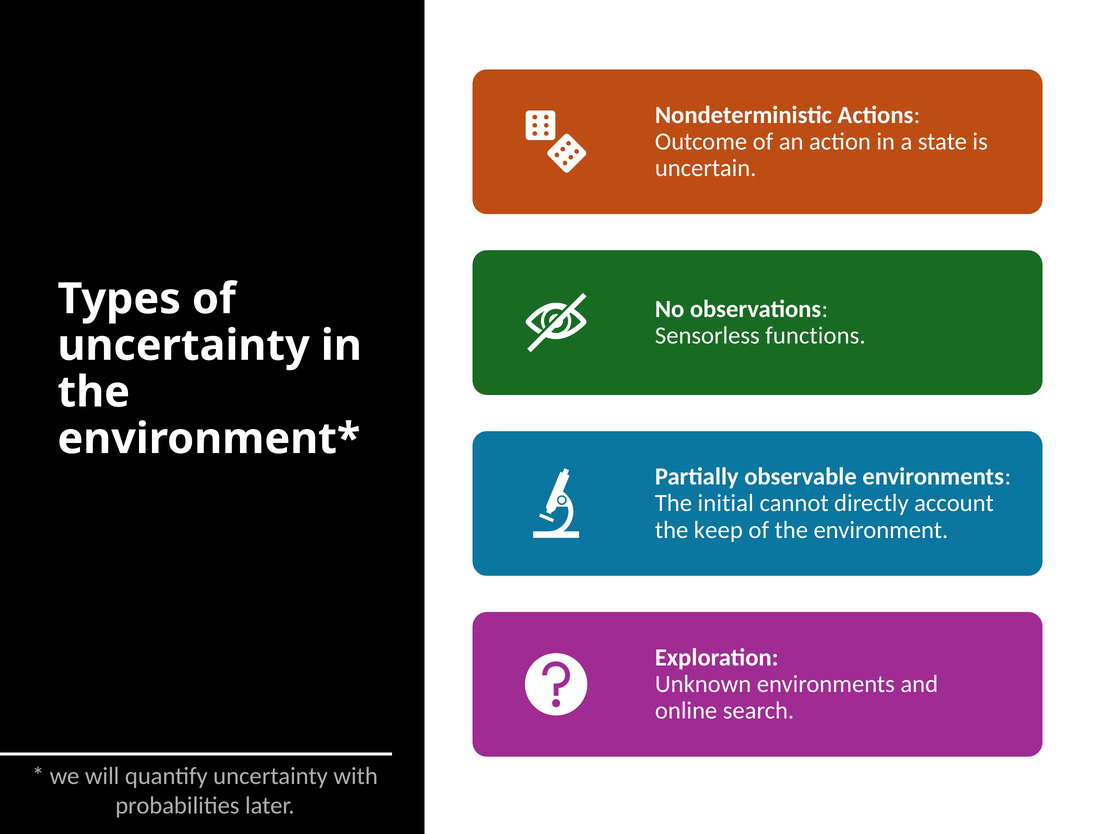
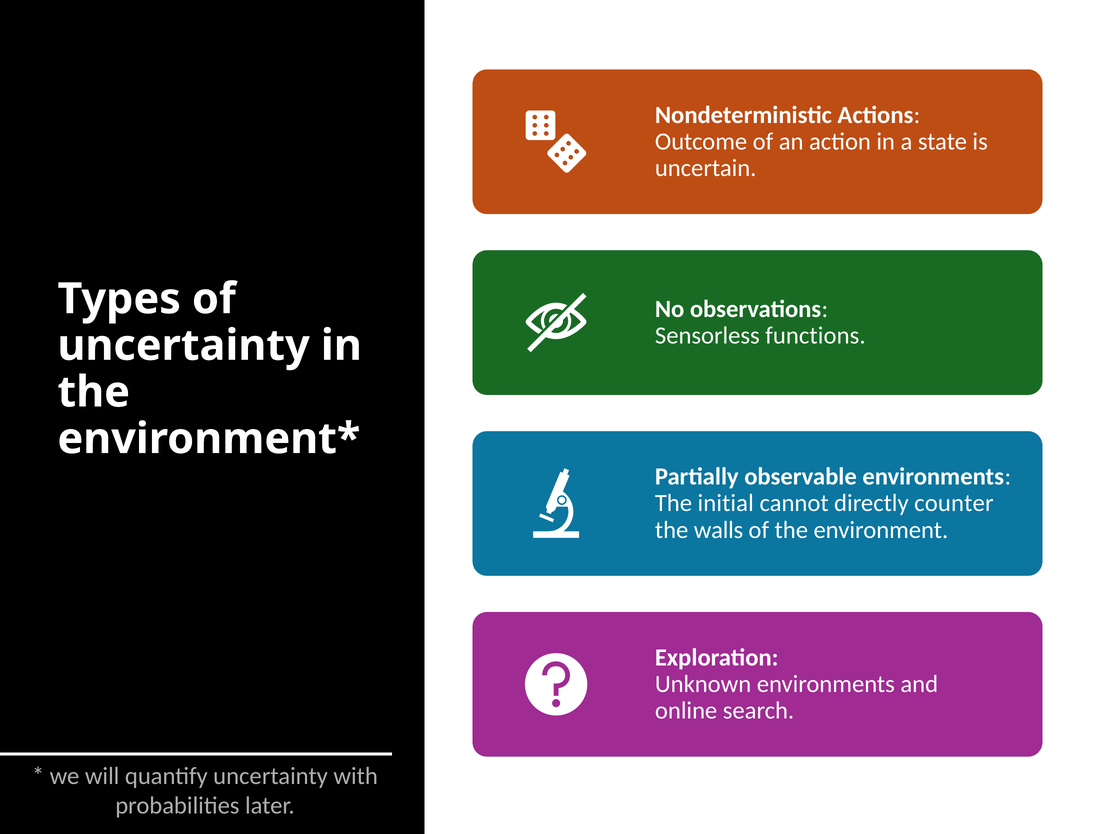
account: account -> counter
keep: keep -> walls
